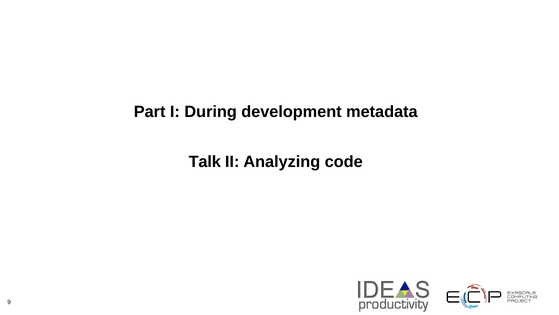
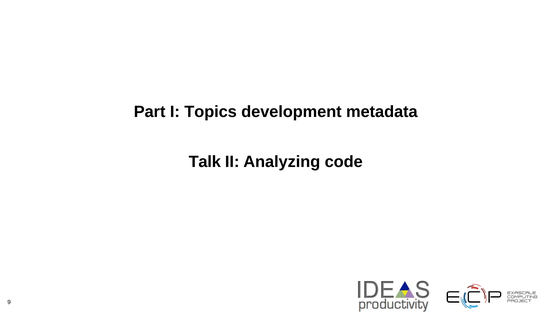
During: During -> Topics
